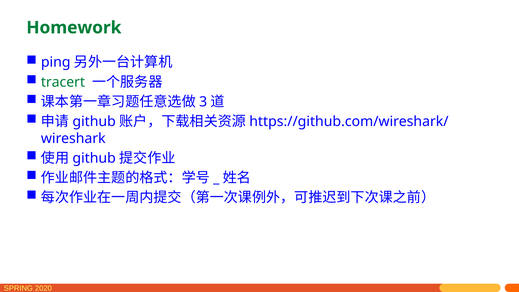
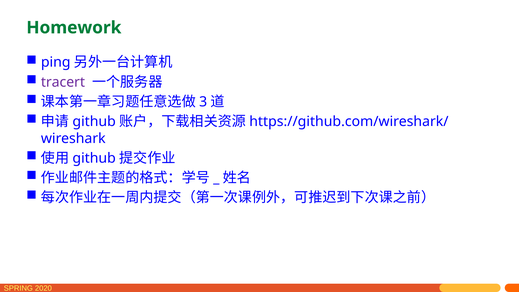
tracert colour: green -> purple
